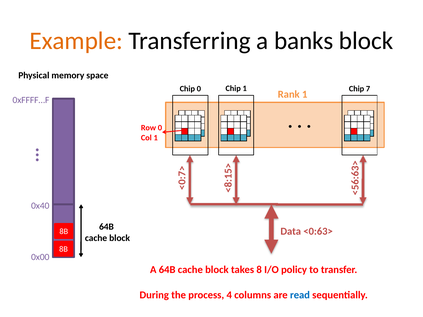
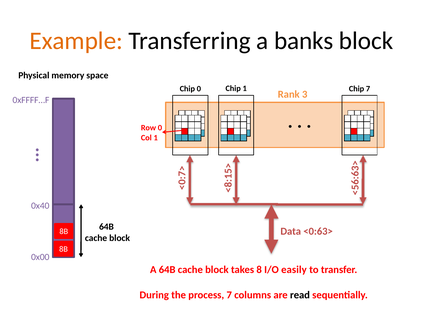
Rank 1: 1 -> 3
policy: policy -> easily
process 4: 4 -> 7
read colour: blue -> black
